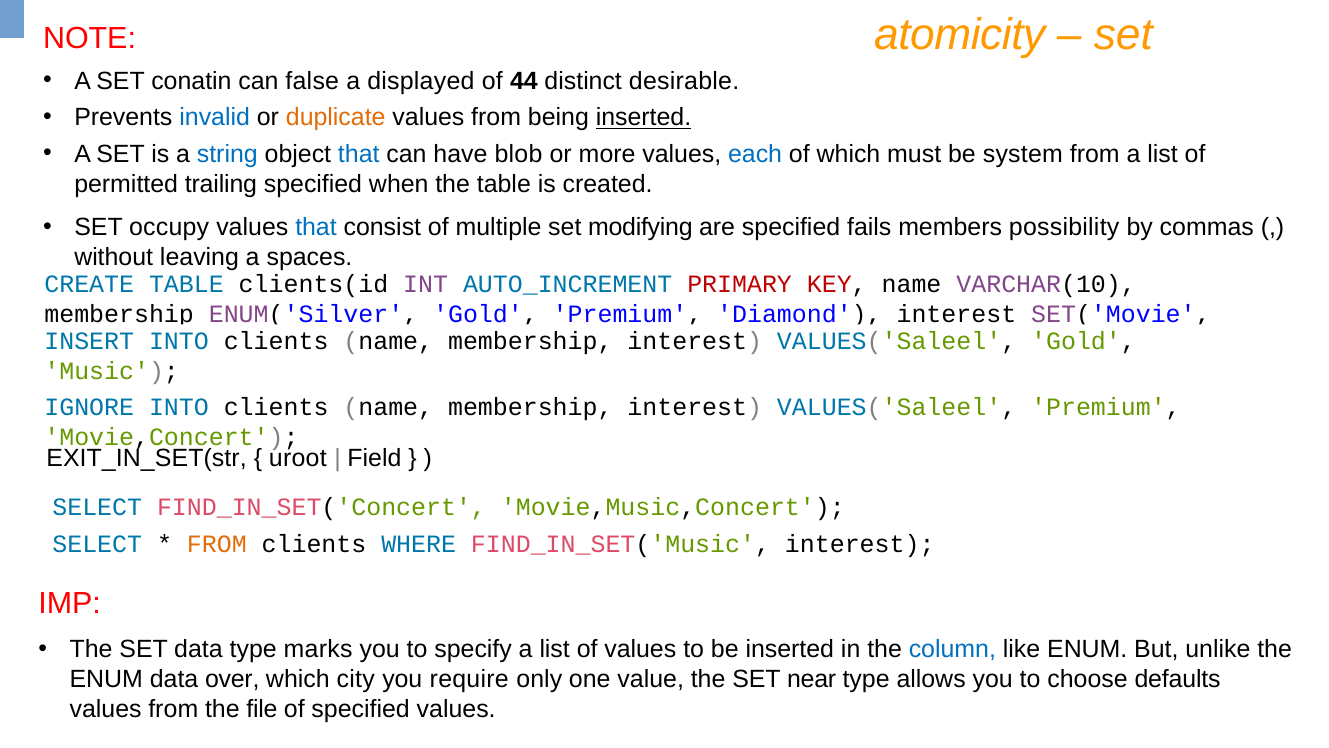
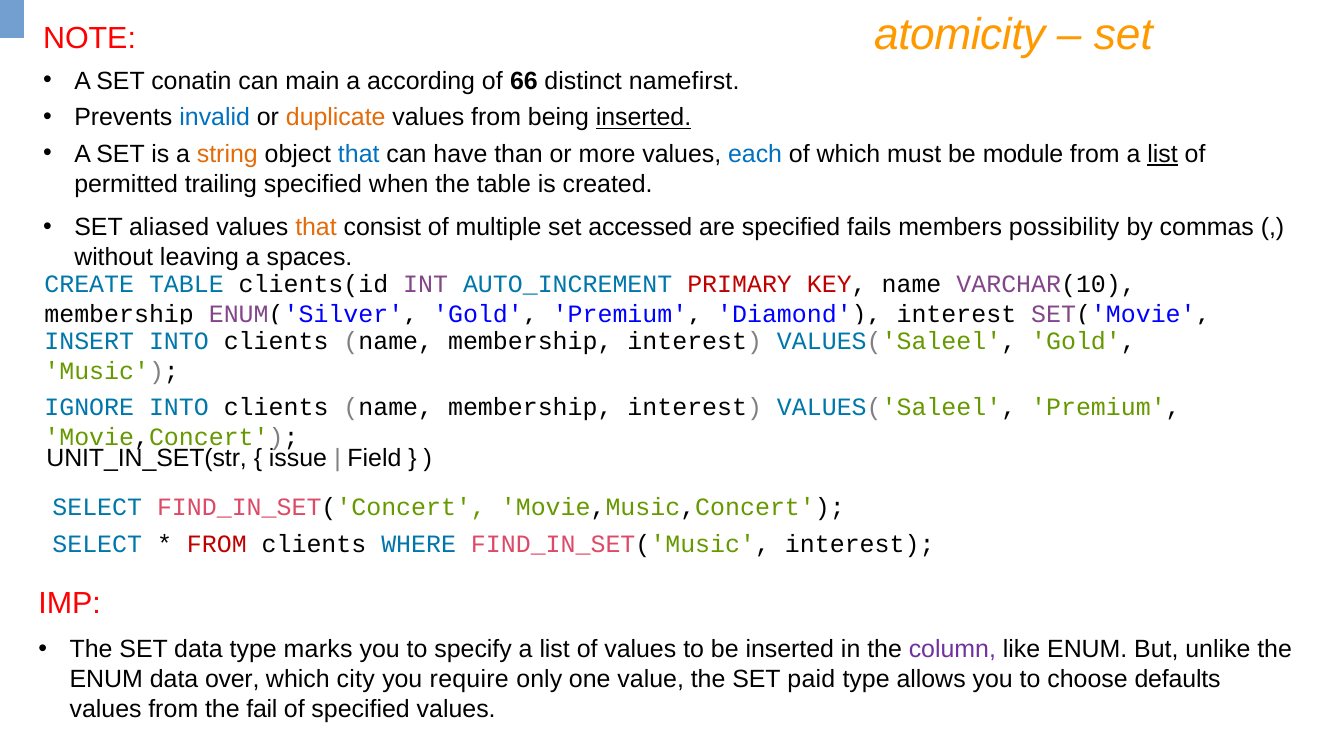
false: false -> main
displayed: displayed -> according
44: 44 -> 66
desirable: desirable -> namefirst
string colour: blue -> orange
blob: blob -> than
system: system -> module
list at (1163, 154) underline: none -> present
occupy: occupy -> aliased
that at (316, 227) colour: blue -> orange
modifying: modifying -> accessed
EXIT_IN_SET(str: EXIT_IN_SET(str -> UNIT_IN_SET(str
uroot: uroot -> issue
FROM at (217, 544) colour: orange -> red
column colour: blue -> purple
near: near -> paid
file: file -> fail
